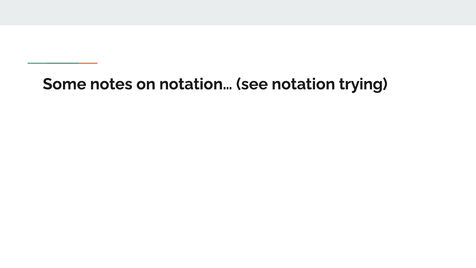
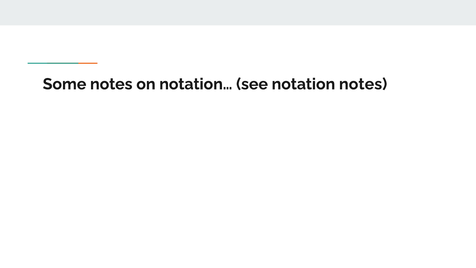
notation trying: trying -> notes
